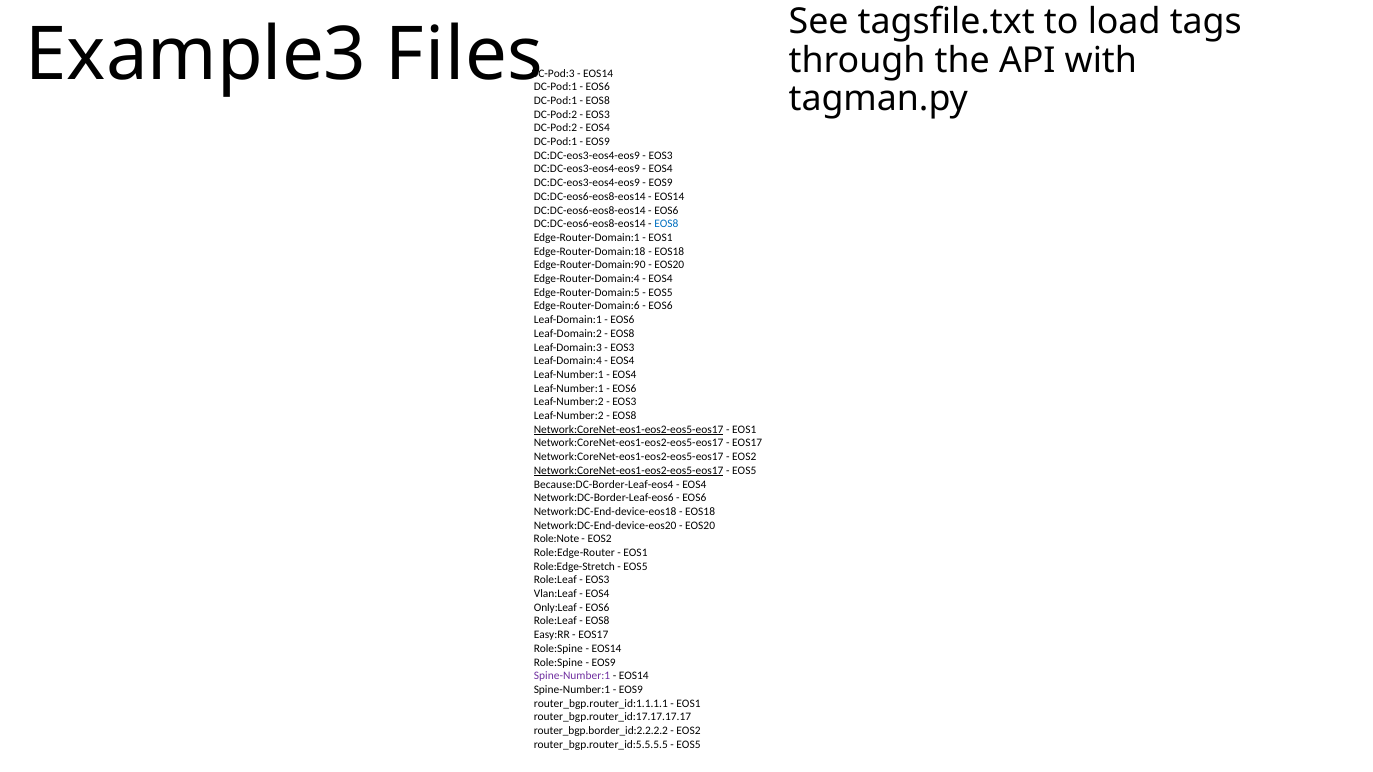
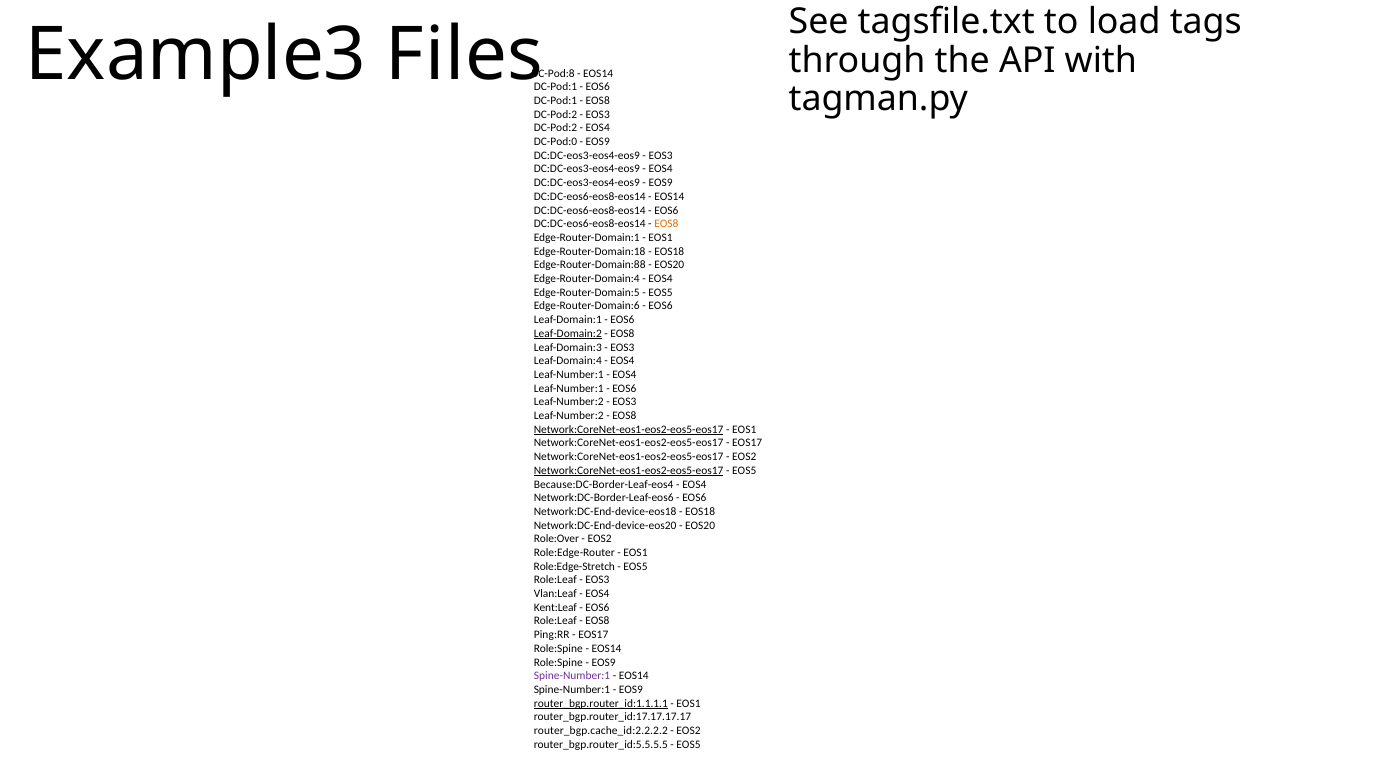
DC-Pod:3: DC-Pod:3 -> DC-Pod:8
DC-Pod:1 at (555, 142): DC-Pod:1 -> DC-Pod:0
EOS8 at (666, 224) colour: blue -> orange
Edge-Router-Domain:90: Edge-Router-Domain:90 -> Edge-Router-Domain:88
Leaf-Domain:2 underline: none -> present
Role:Note: Role:Note -> Role:Over
Only:Leaf: Only:Leaf -> Kent:Leaf
Easy:RR: Easy:RR -> Ping:RR
router_bgp.router_id:1.1.1.1 underline: none -> present
router_bgp.border_id:2.2.2.2: router_bgp.border_id:2.2.2.2 -> router_bgp.cache_id:2.2.2.2
